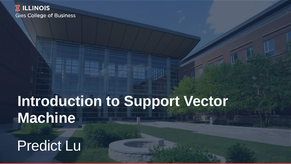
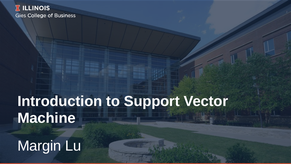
Predict: Predict -> Margin
